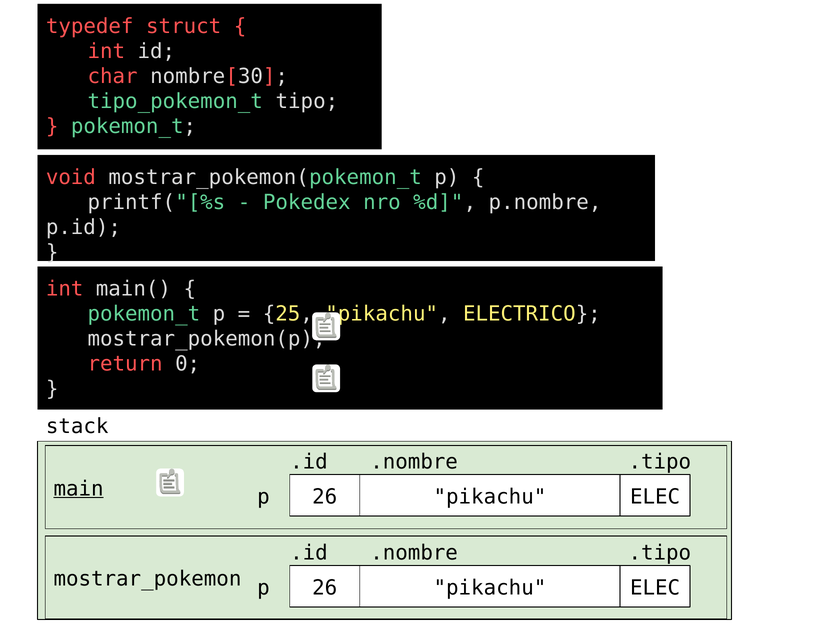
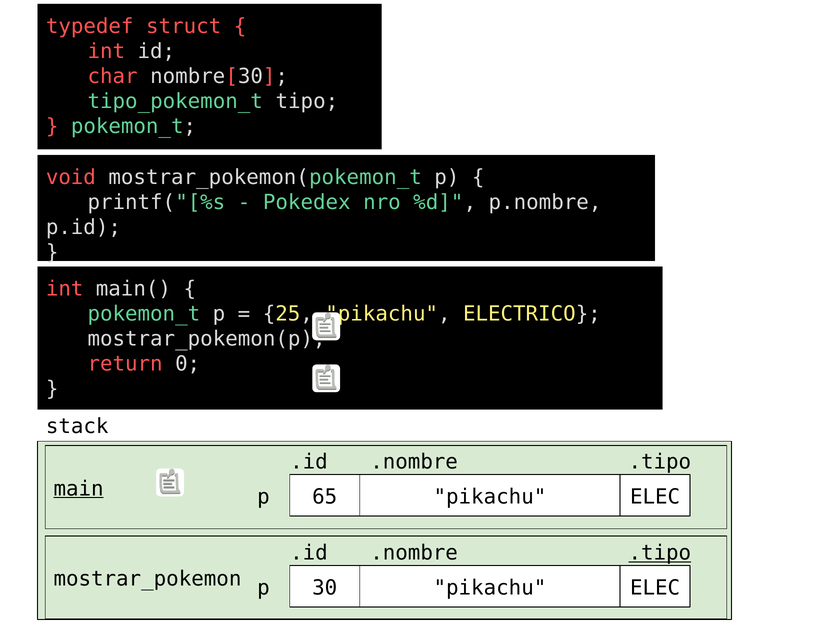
26 at (325, 497): 26 -> 65
.tipo at (660, 553) underline: none -> present
26 at (325, 588): 26 -> 30
